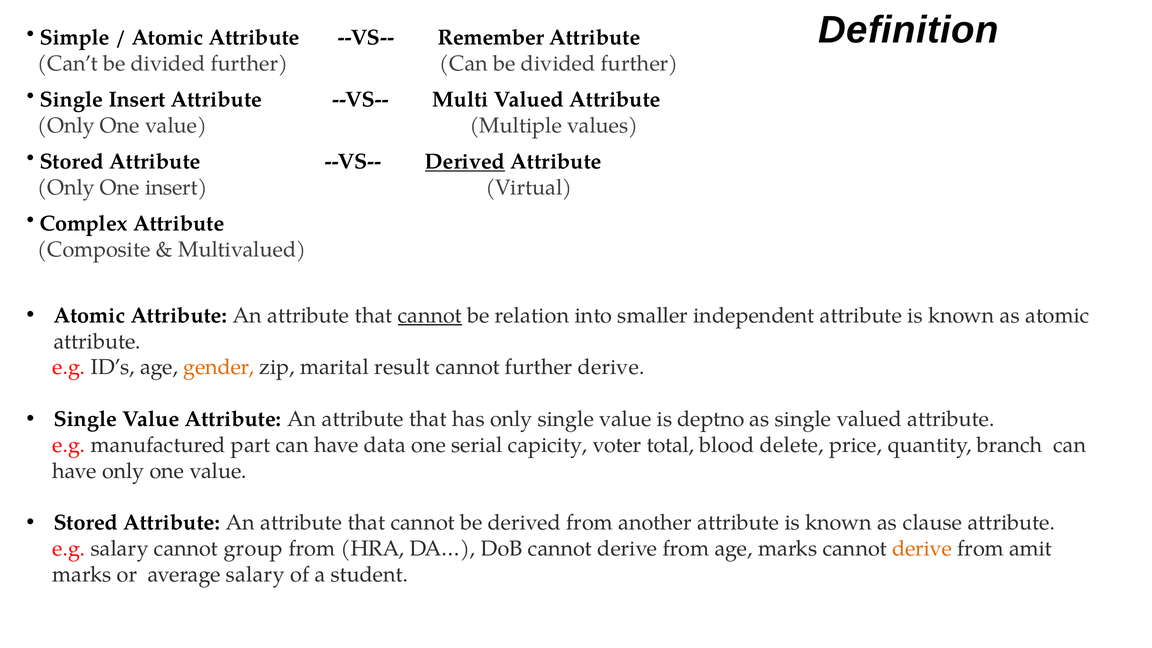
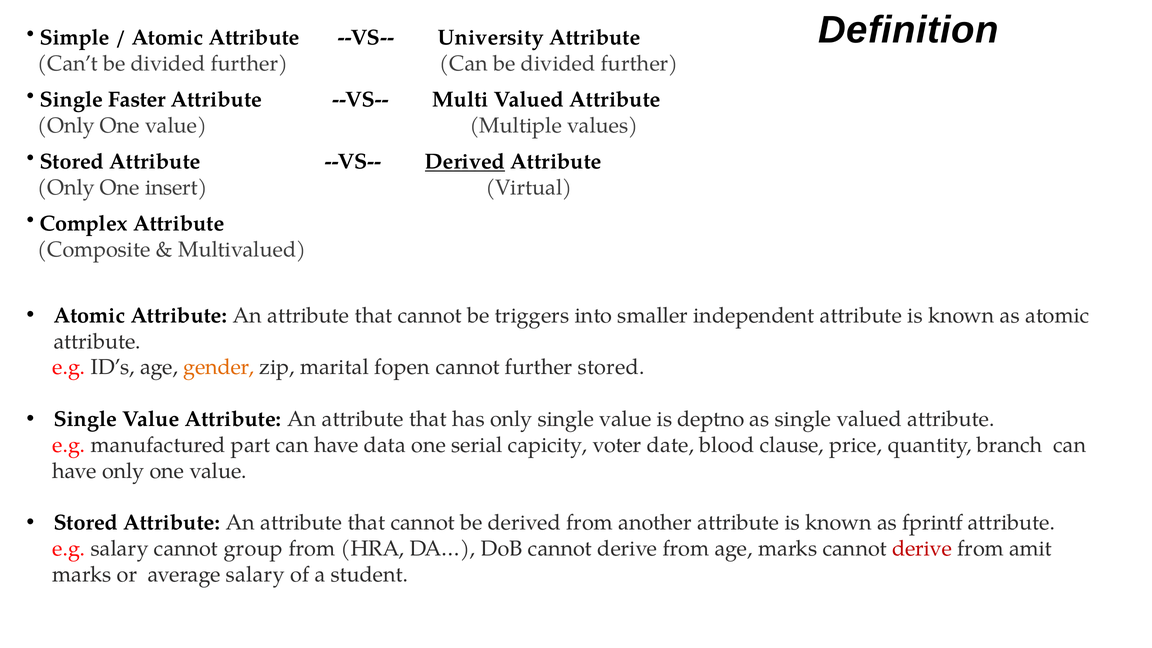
Remember: Remember -> University
Single Insert: Insert -> Faster
cannot at (430, 316) underline: present -> none
relation: relation -> triggers
result: result -> fopen
further derive: derive -> stored
total: total -> date
delete: delete -> clause
clause: clause -> fprintf
derive at (922, 549) colour: orange -> red
